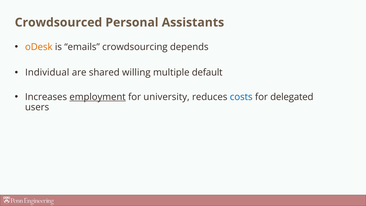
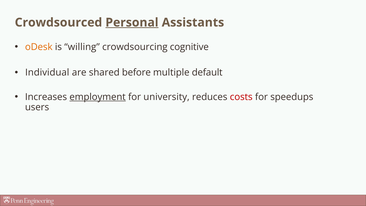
Personal underline: none -> present
emails: emails -> willing
depends: depends -> cognitive
willing: willing -> before
costs colour: blue -> red
delegated: delegated -> speedups
